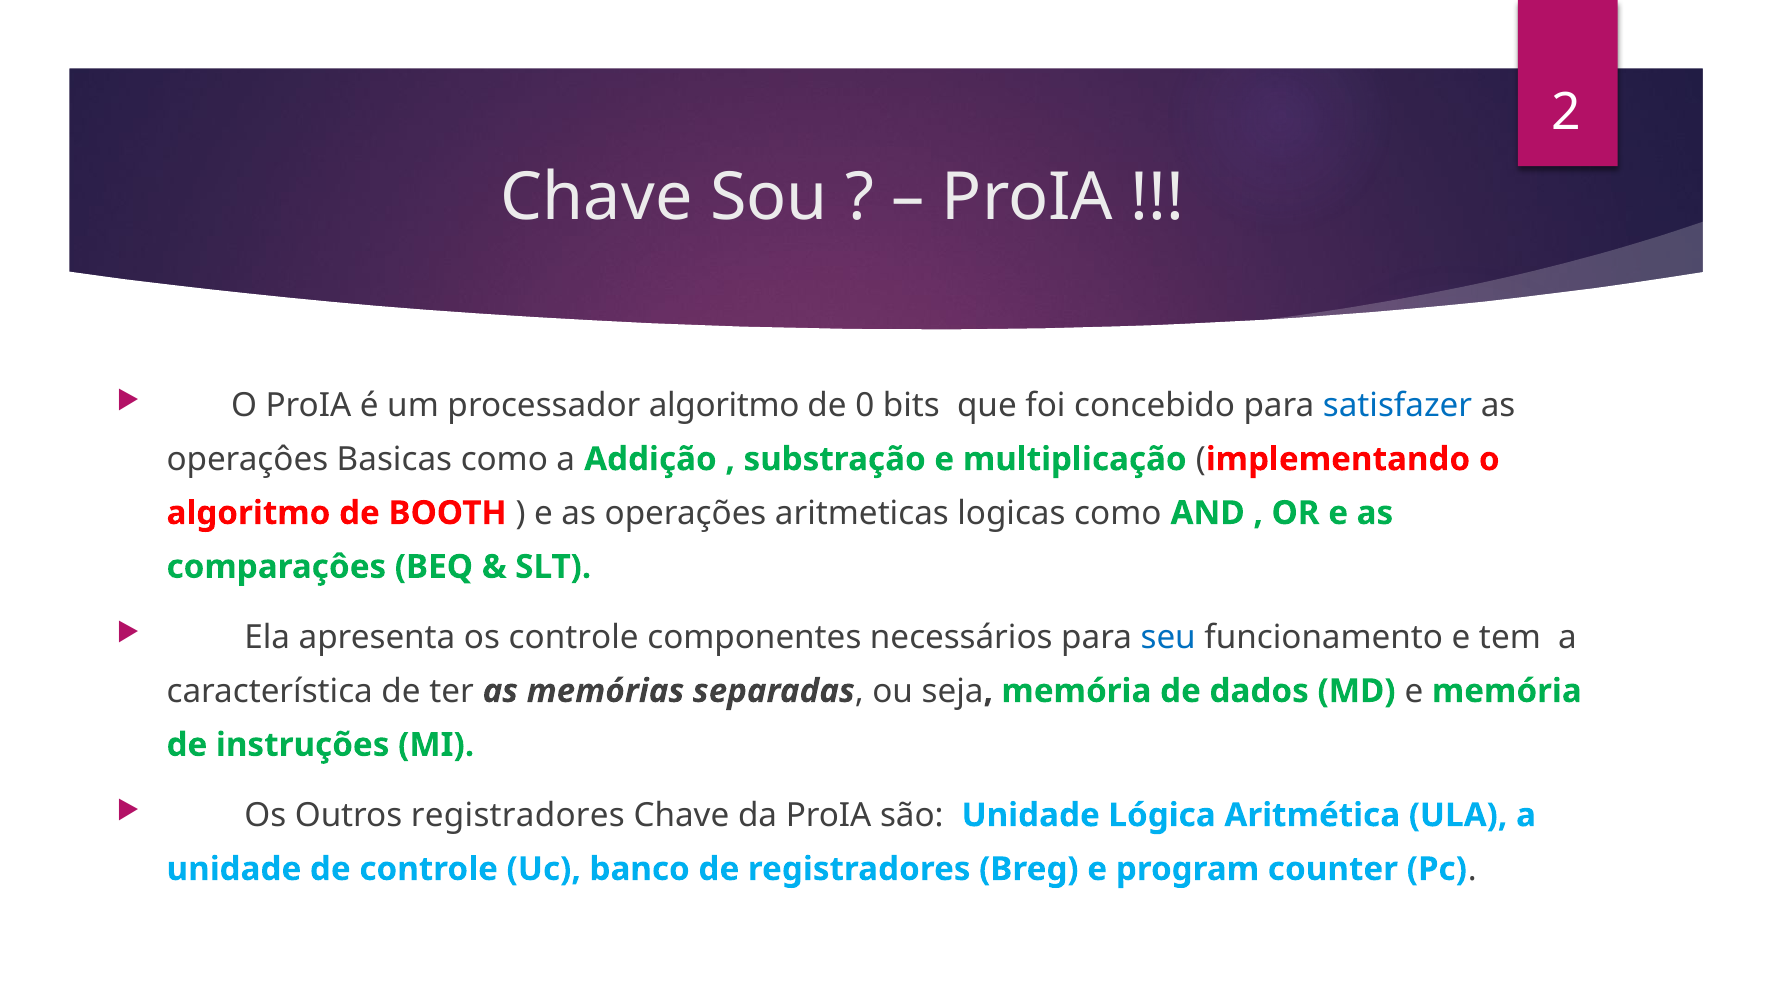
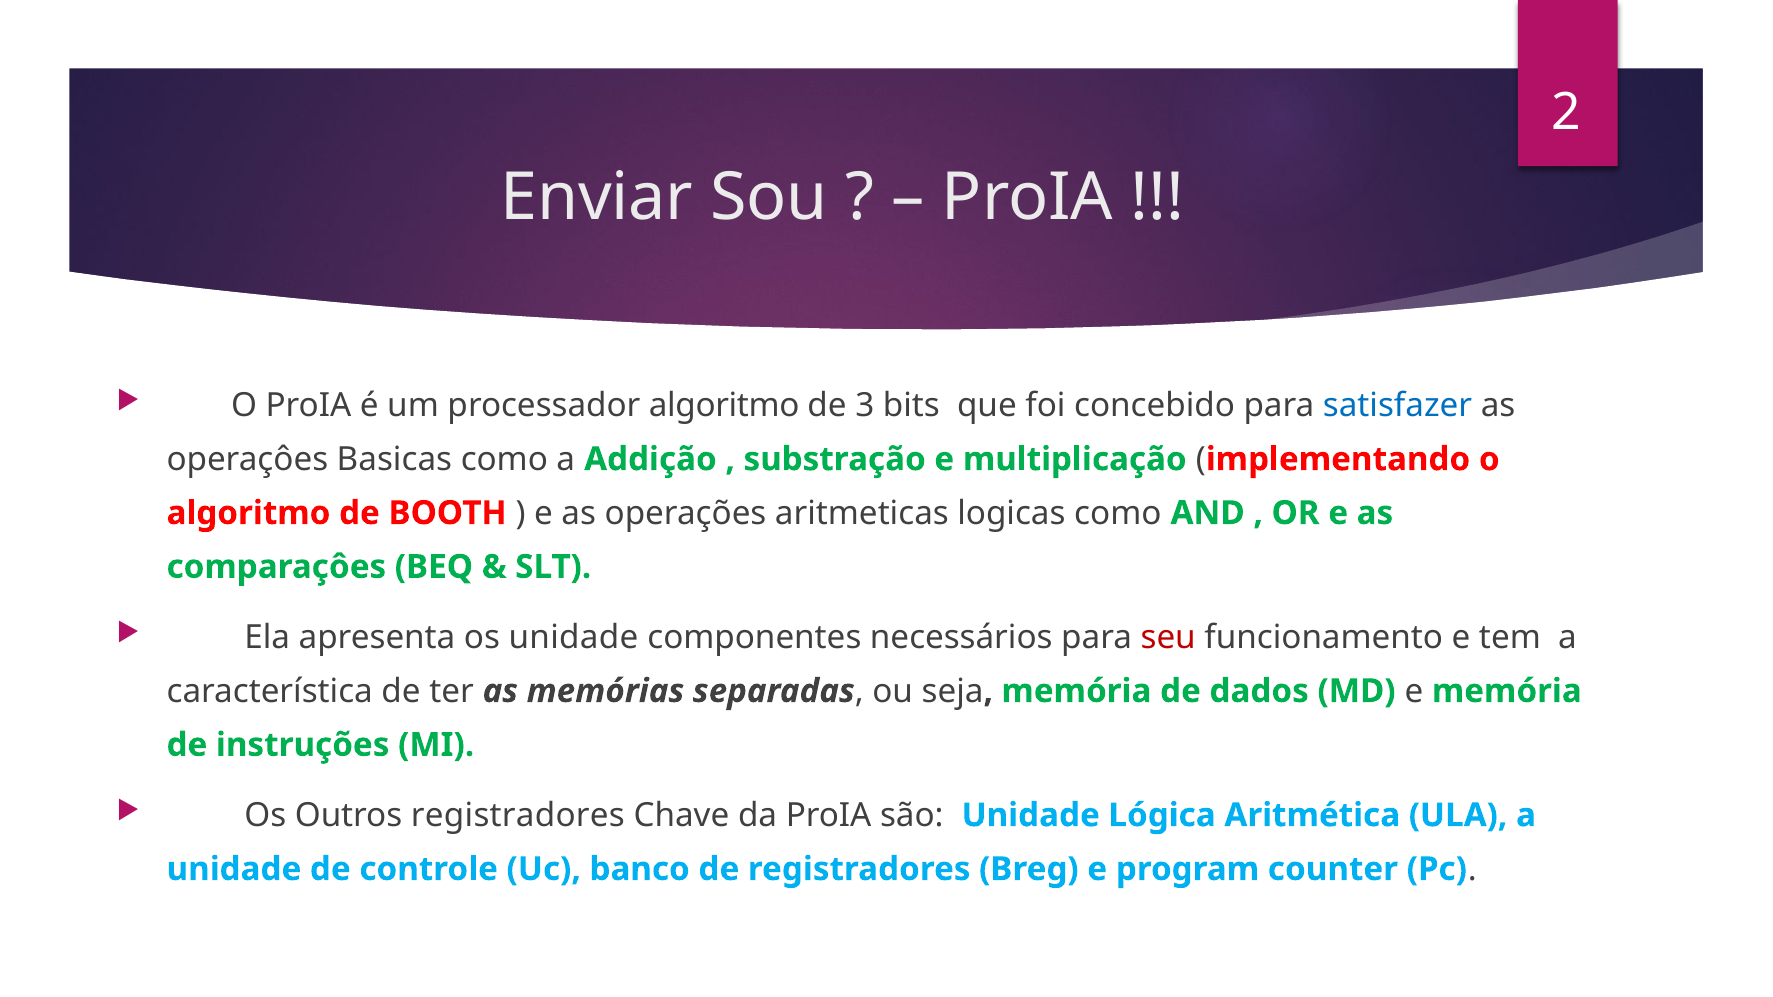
Chave at (597, 198): Chave -> Enviar
0: 0 -> 3
os controle: controle -> unidade
seu colour: blue -> red
